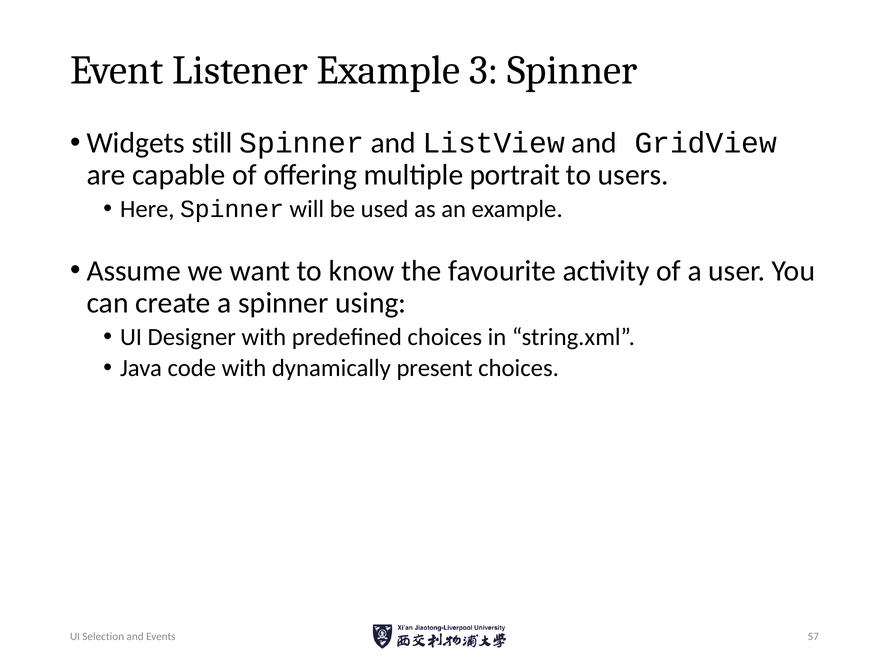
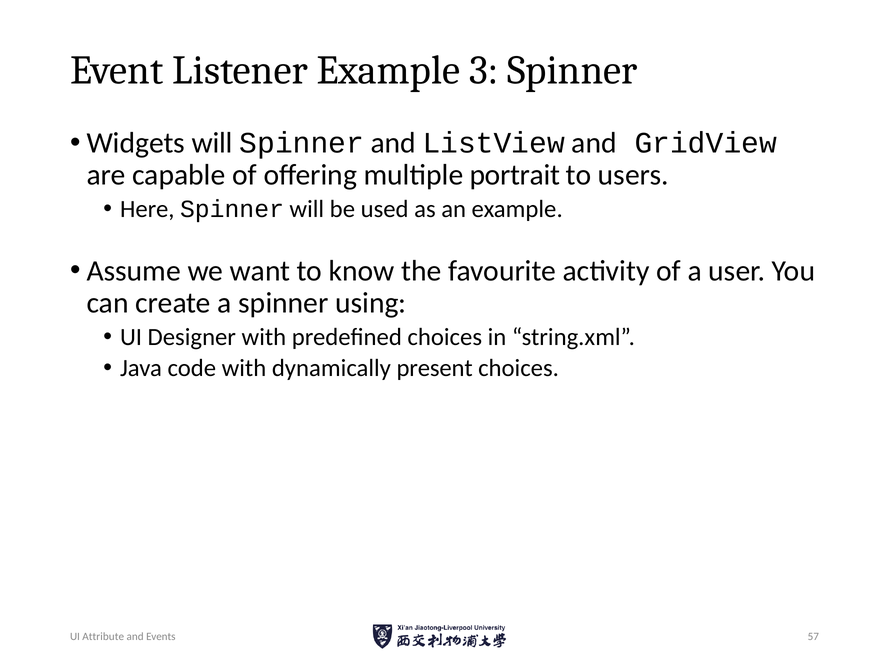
Widgets still: still -> will
Selection: Selection -> Attribute
